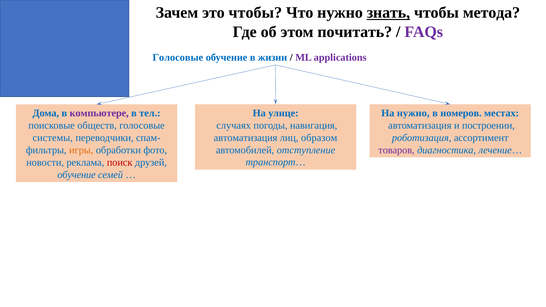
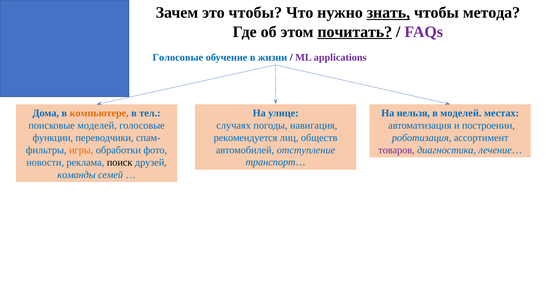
почитать underline: none -> present
На нужно: нужно -> нельзя
в номеров: номеров -> моделей
компьютере colour: purple -> orange
поисковые обществ: обществ -> моделей
автоматизация at (246, 138): автоматизация -> рекомендуется
образом: образом -> обществ
системы: системы -> функции
поиск colour: red -> black
обучение at (77, 175): обучение -> команды
